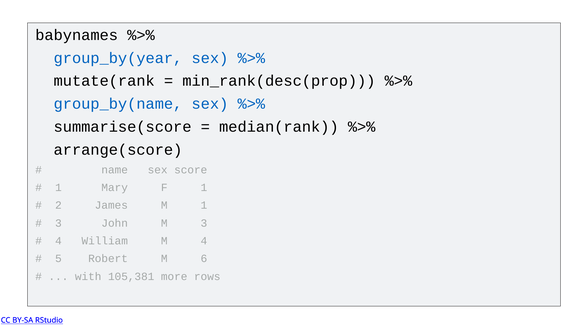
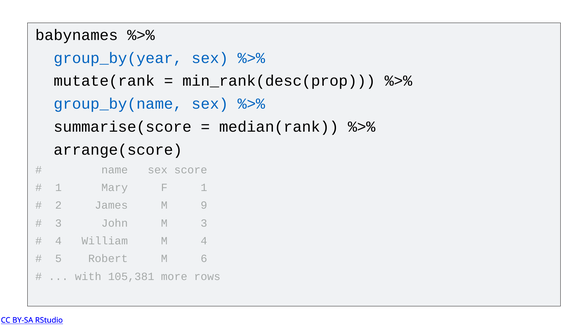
M 1: 1 -> 9
